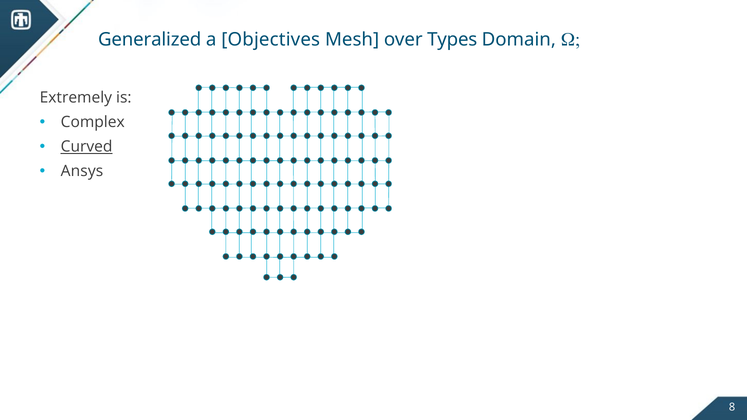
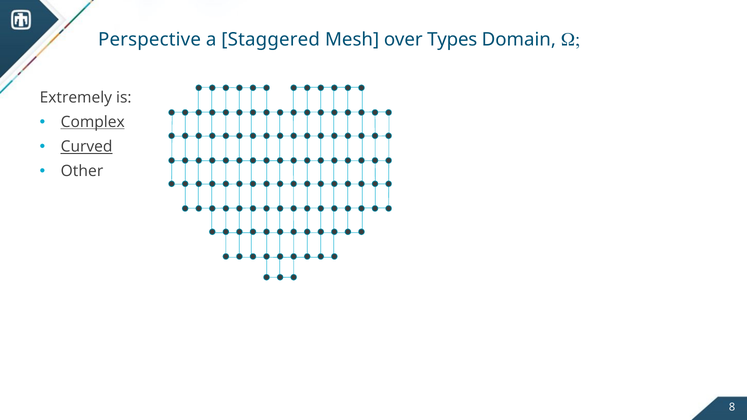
Generalized: Generalized -> Perspective
Objectives: Objectives -> Staggered
Complex underline: none -> present
Ansys: Ansys -> Other
